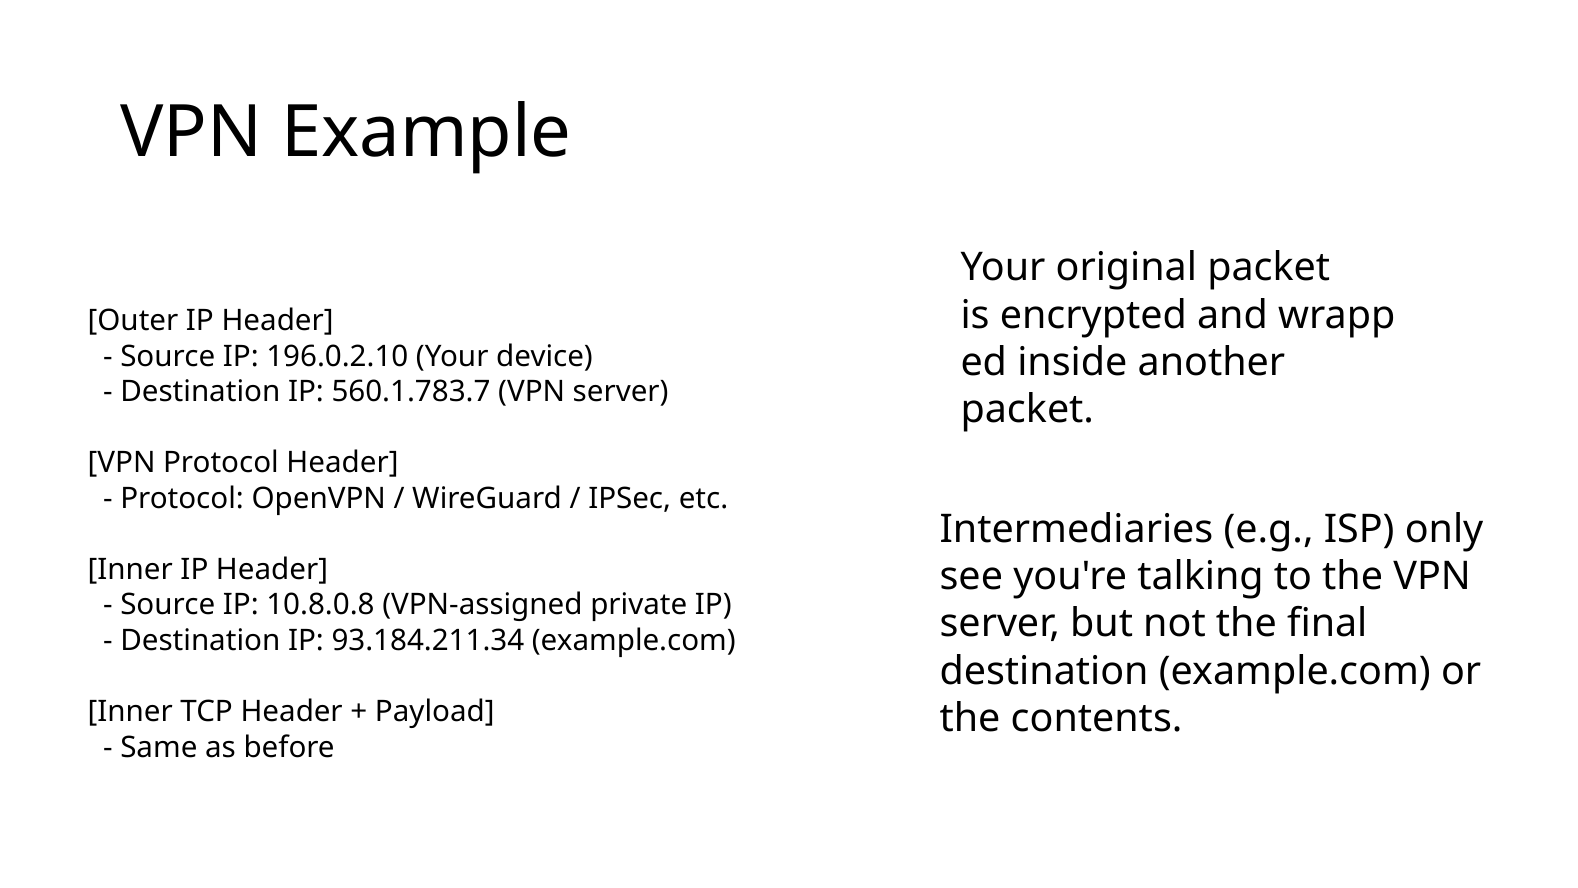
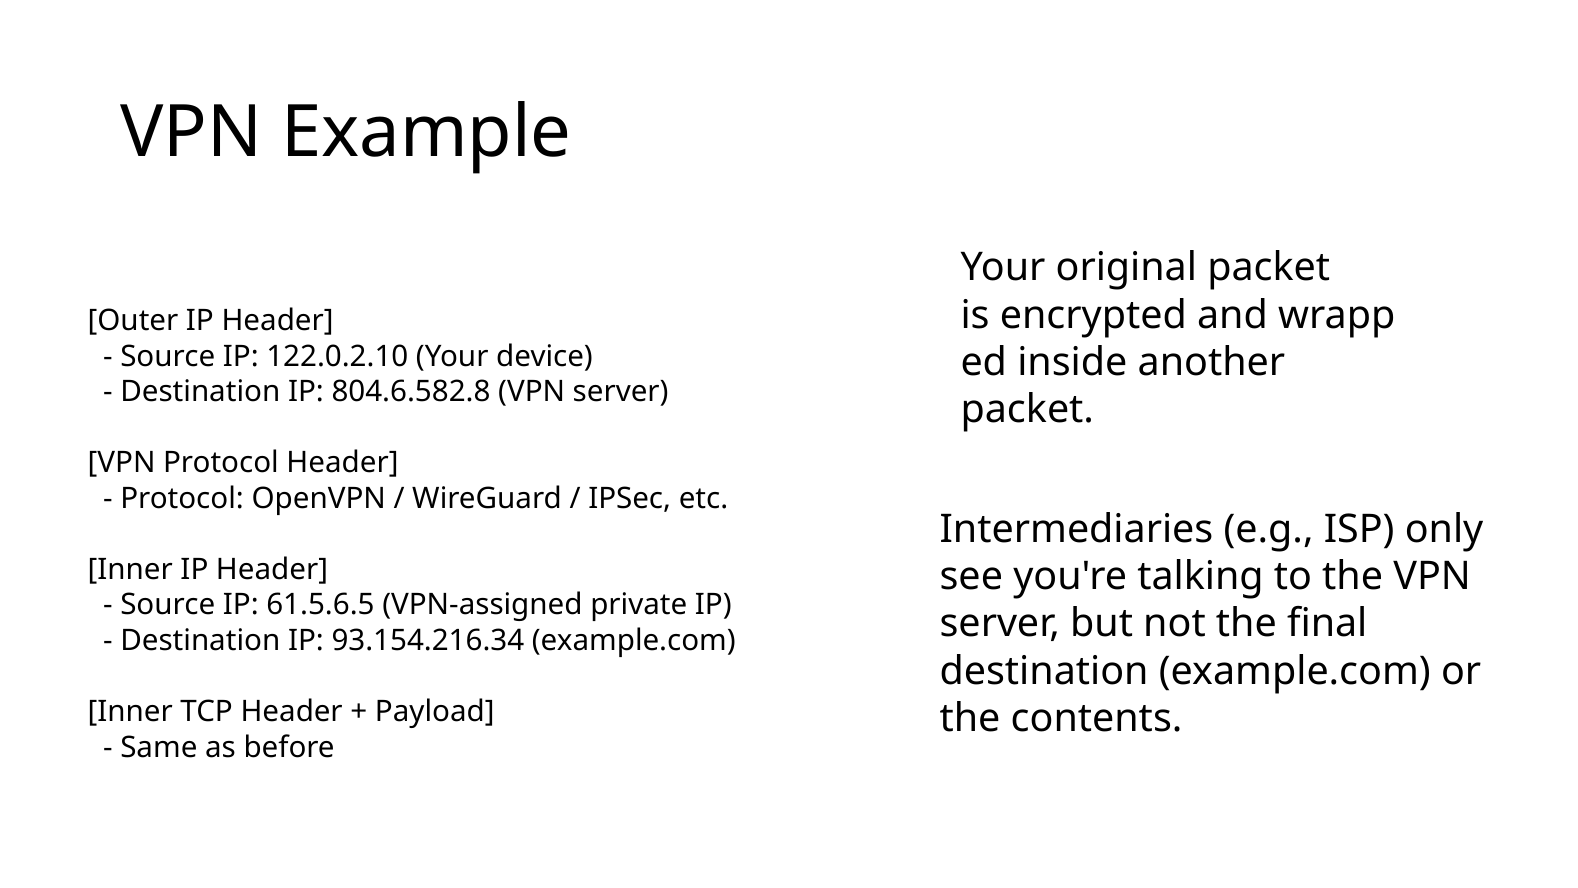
196.0.2.10: 196.0.2.10 -> 122.0.2.10
560.1.783.7: 560.1.783.7 -> 804.6.582.8
10.8.0.8: 10.8.0.8 -> 61.5.6.5
93.184.211.34: 93.184.211.34 -> 93.154.216.34
